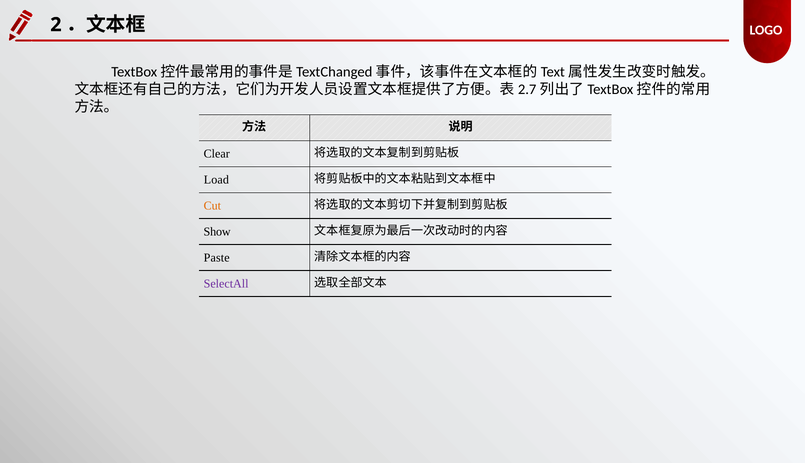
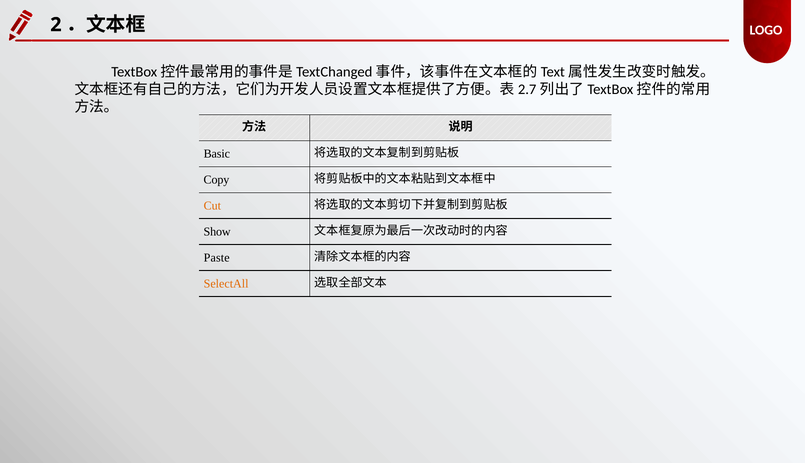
Clear: Clear -> Basic
Load: Load -> Copy
SelectAll colour: purple -> orange
